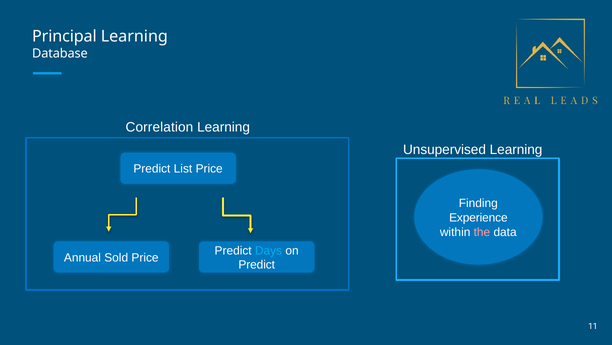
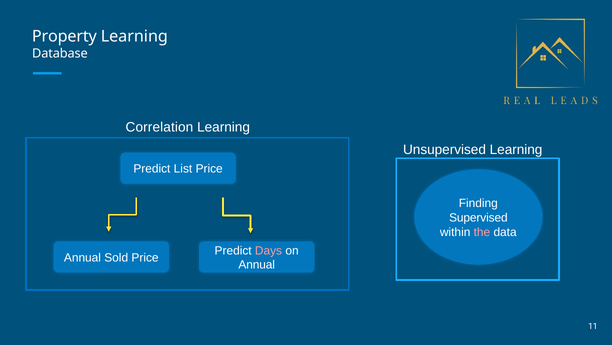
Principal: Principal -> Property
Experience: Experience -> Supervised
Days colour: light blue -> pink
Predict at (257, 264): Predict -> Annual
